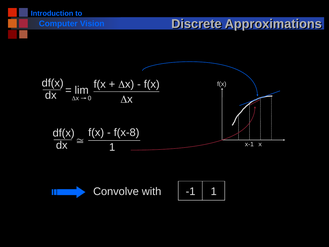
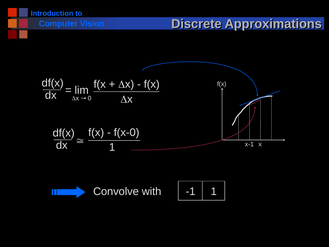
f(x-8: f(x-8 -> f(x-0
